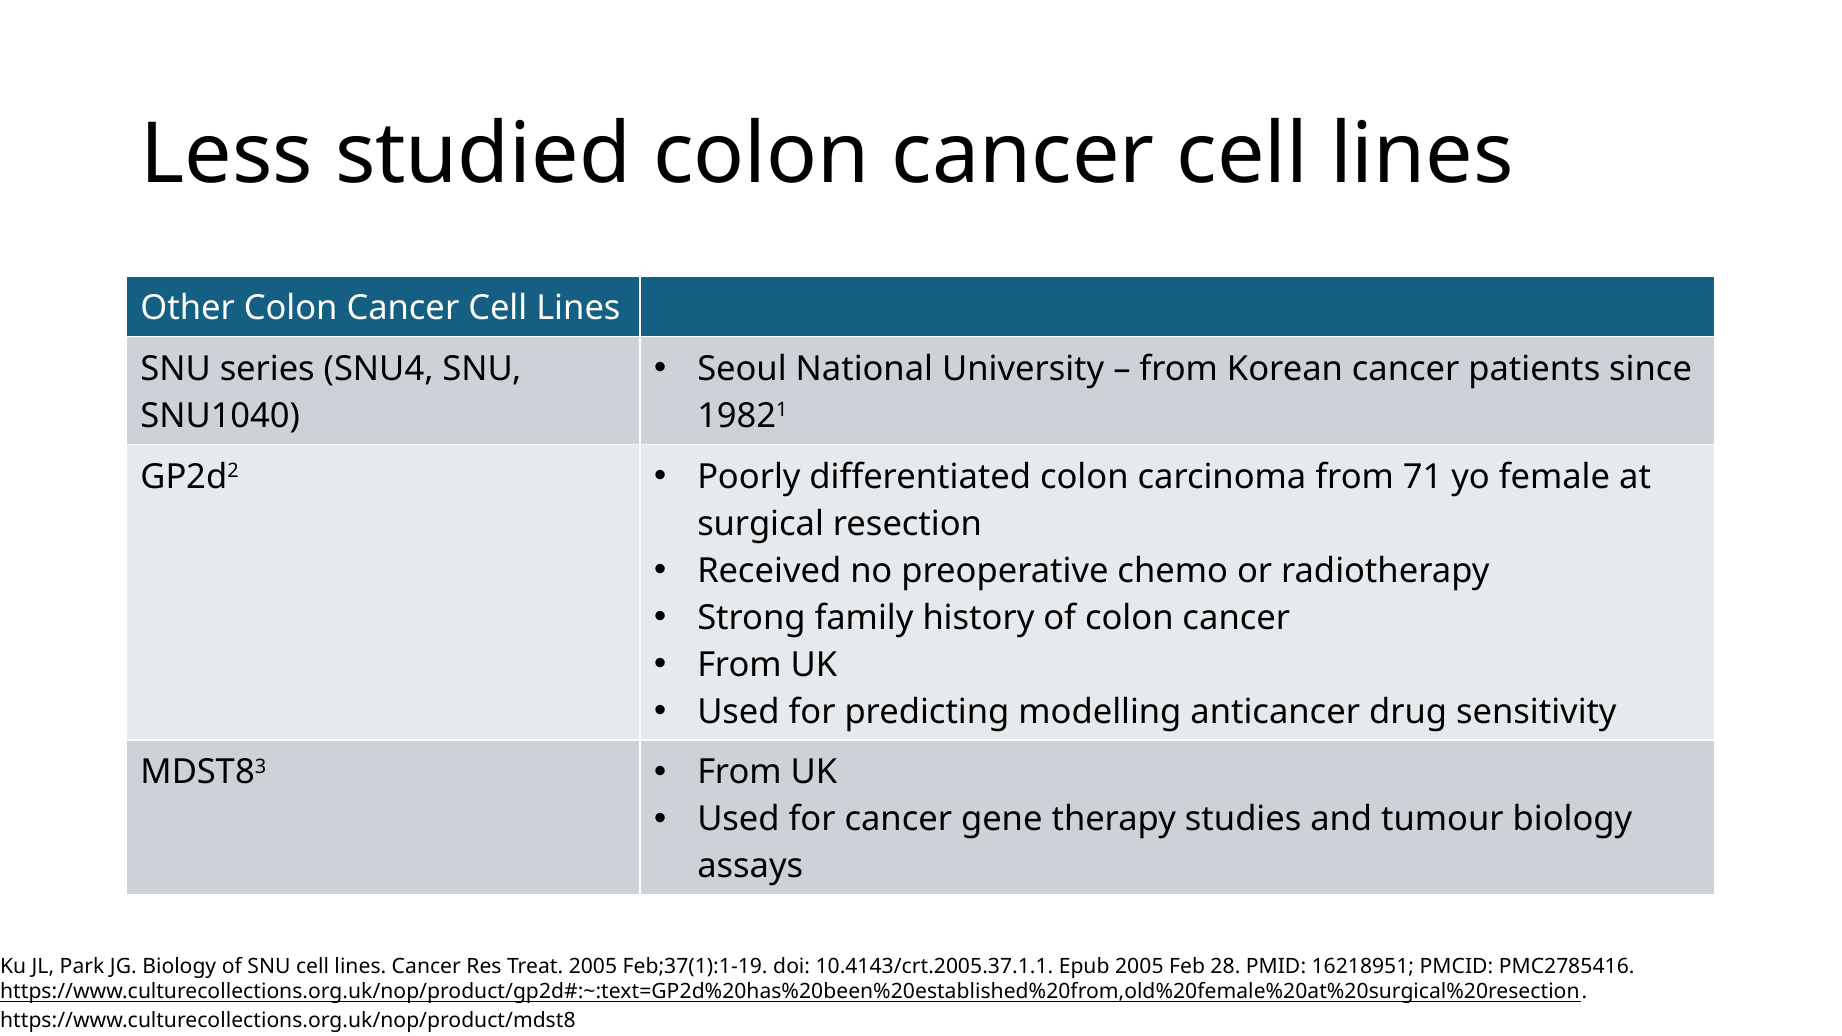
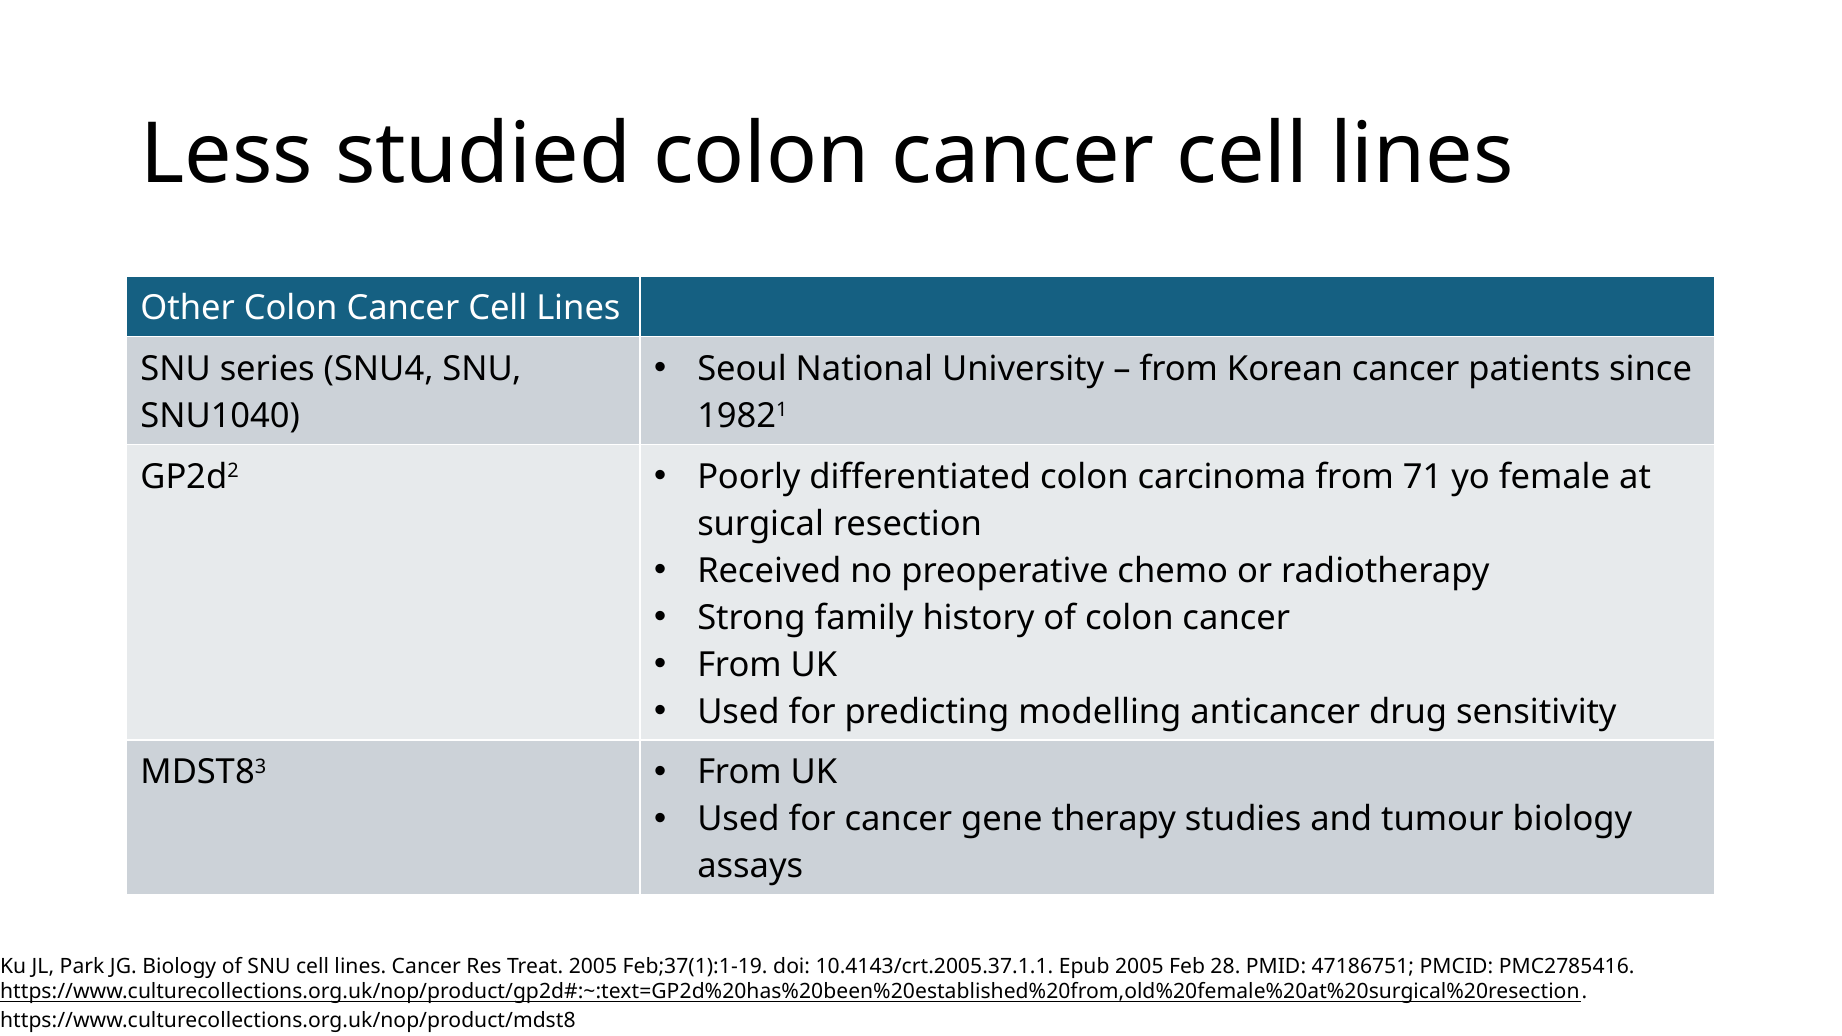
16218951: 16218951 -> 47186751
